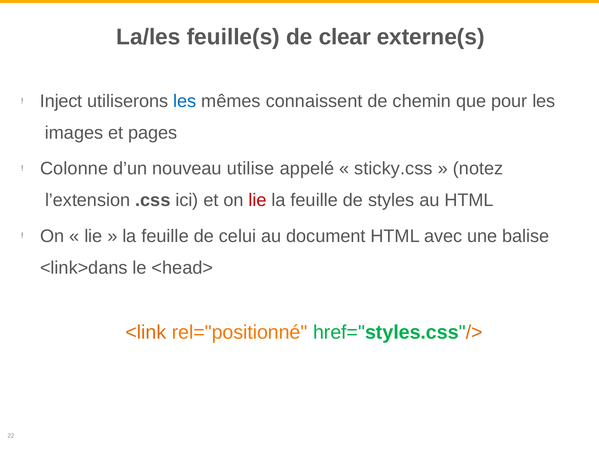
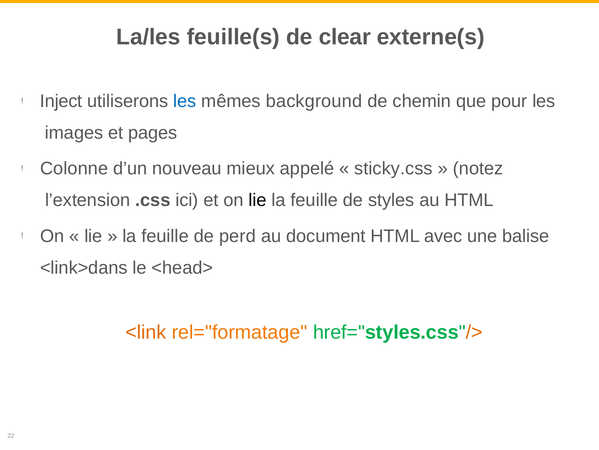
connaissent: connaissent -> background
utilise: utilise -> mieux
lie at (258, 200) colour: red -> black
celui: celui -> perd
rel="positionné: rel="positionné -> rel="formatage
